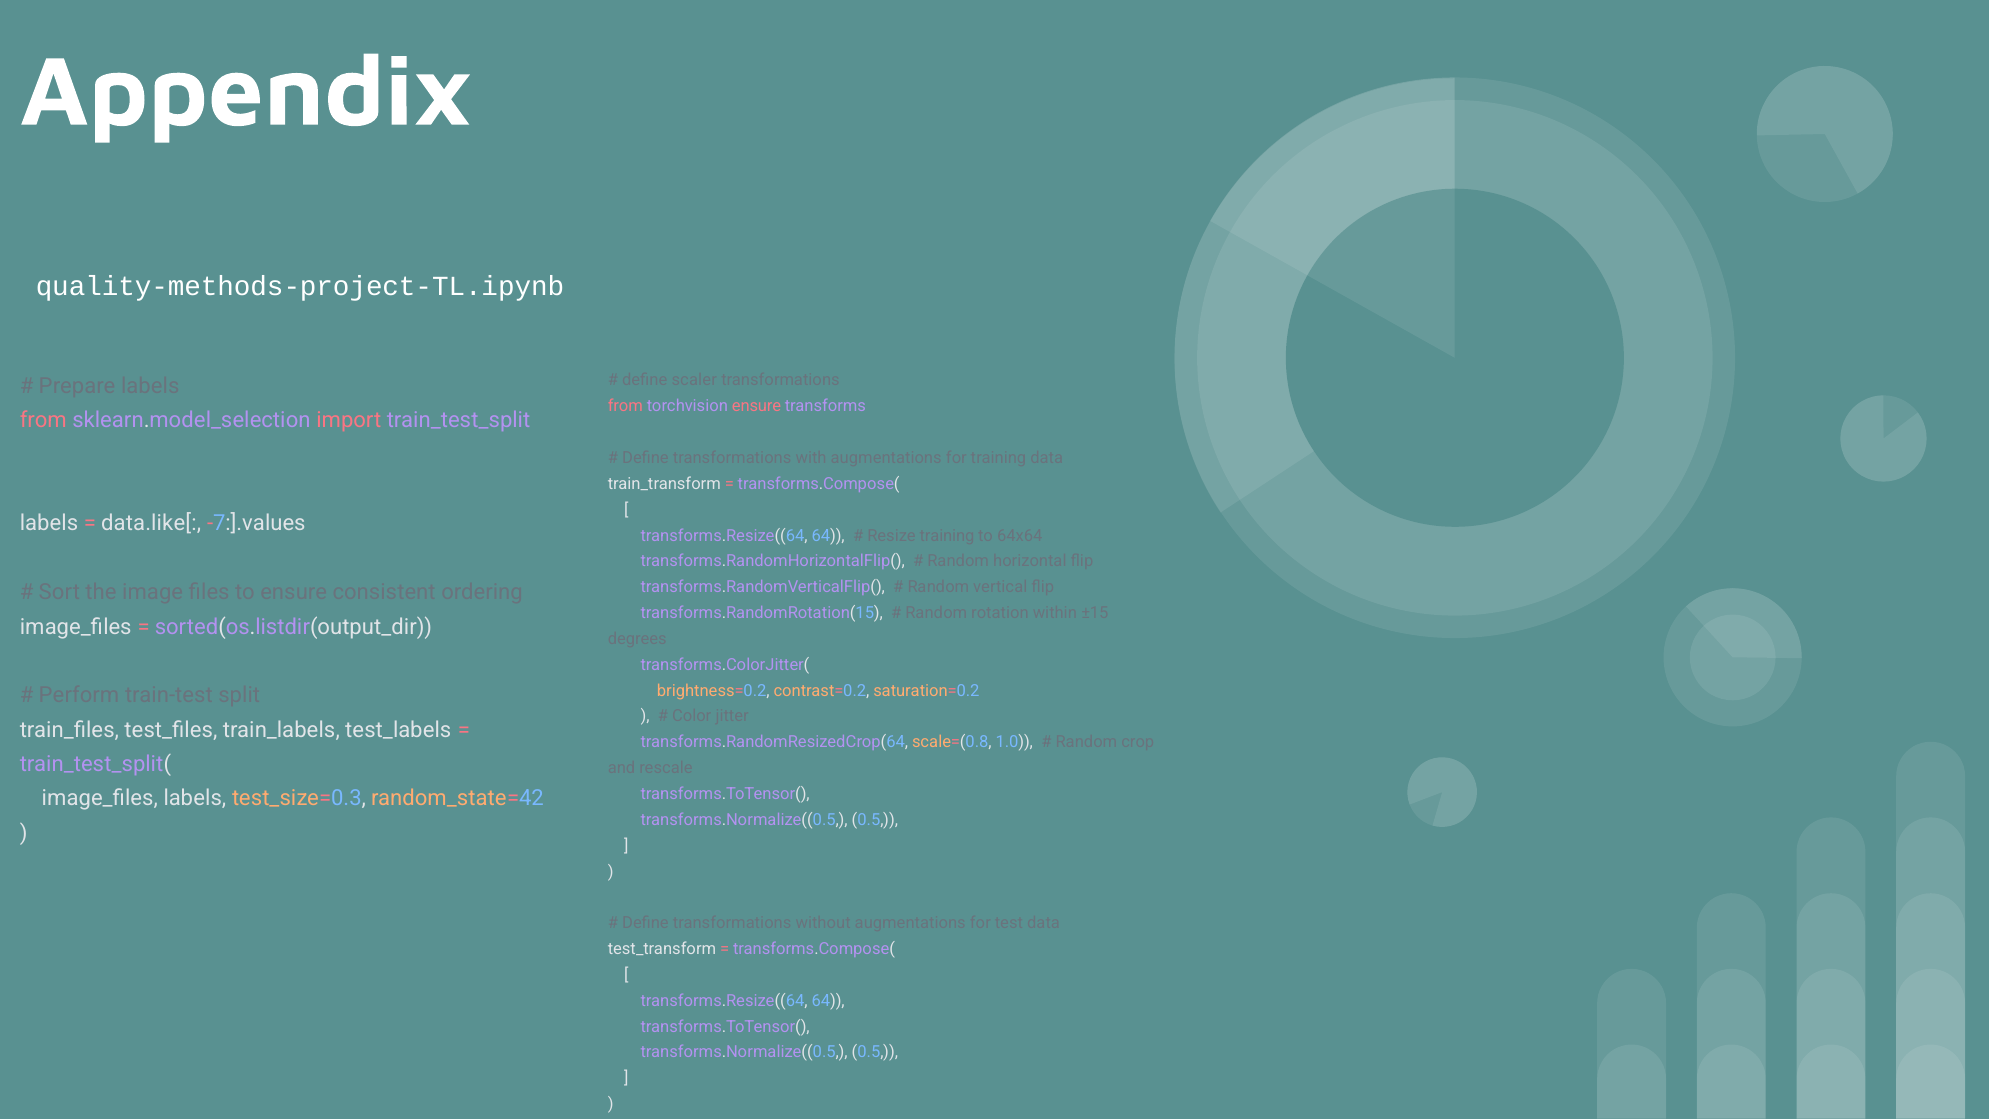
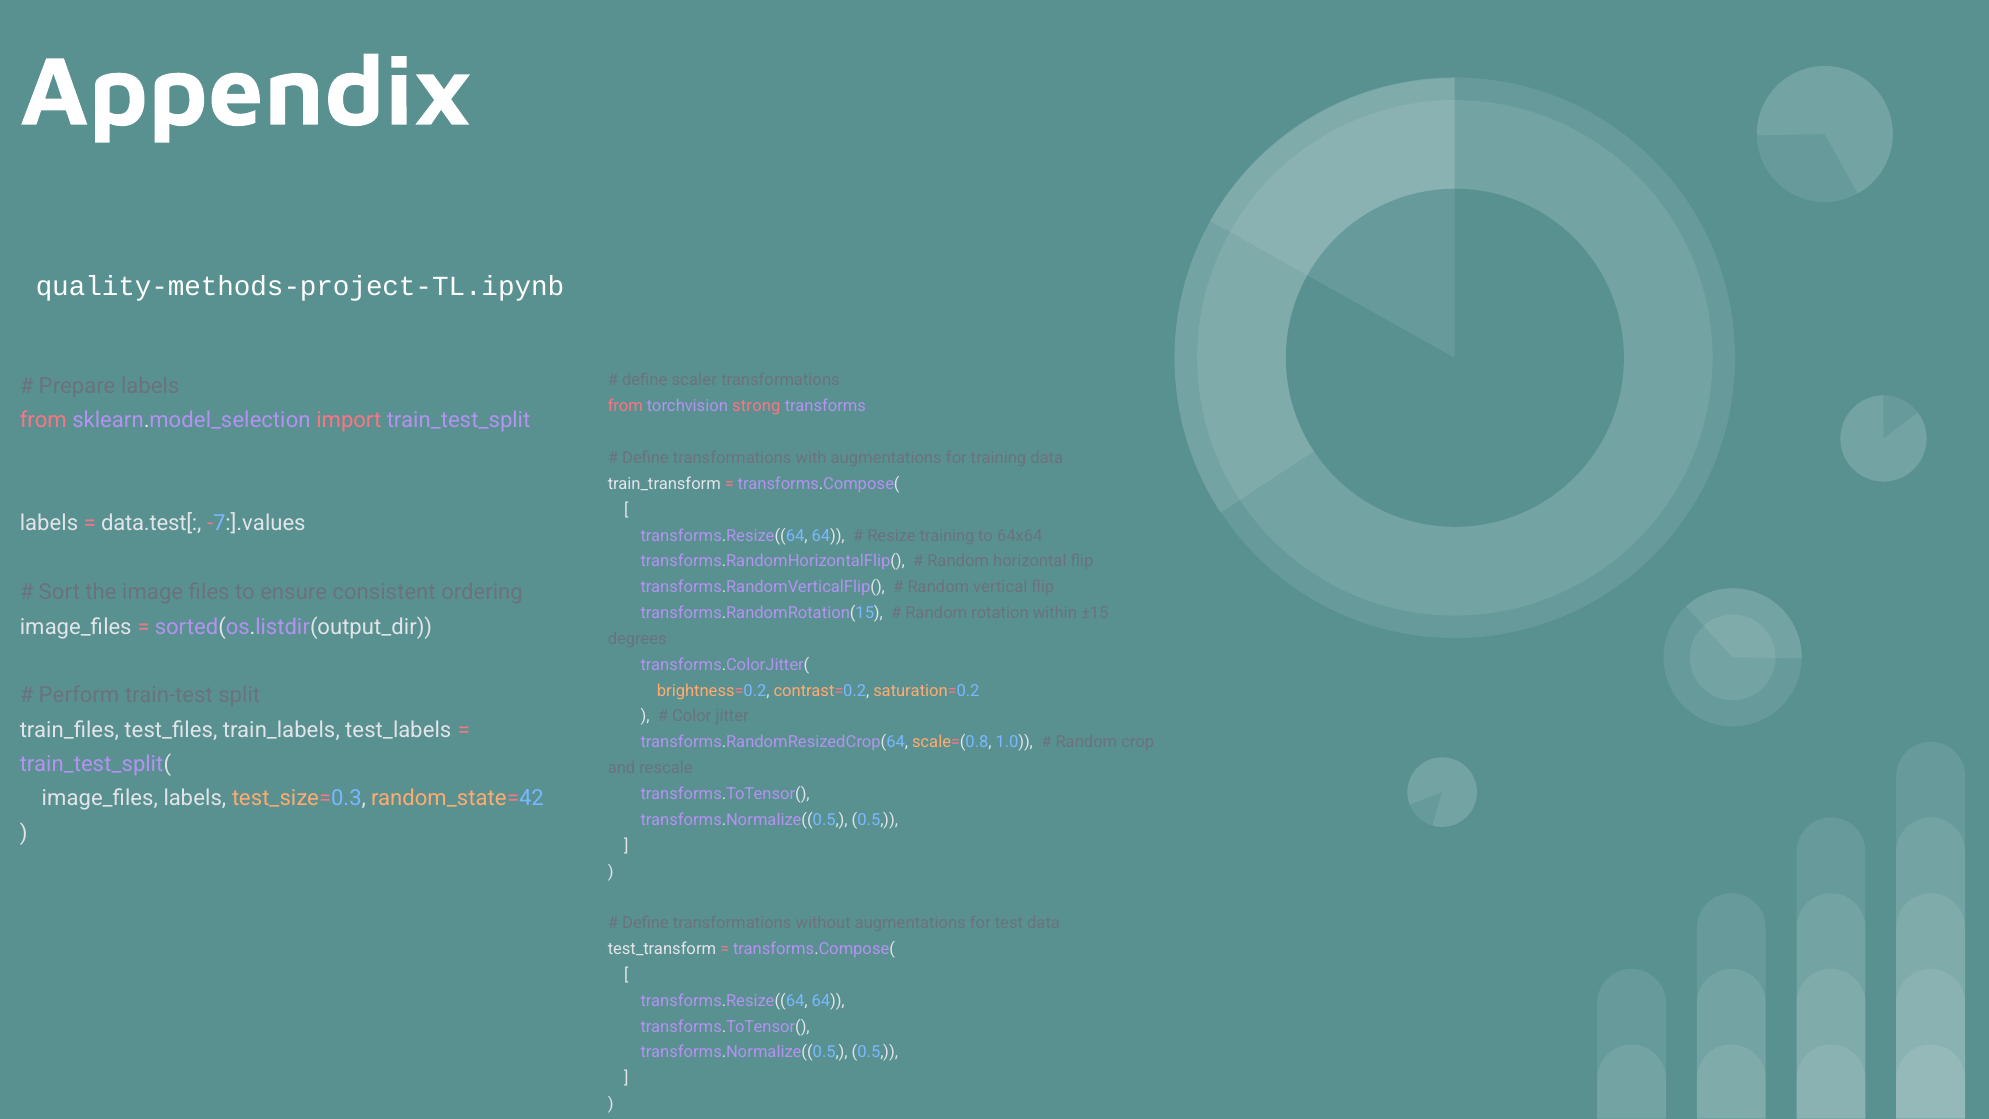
torchvision ensure: ensure -> strong
data.like[: data.like[ -> data.test[
